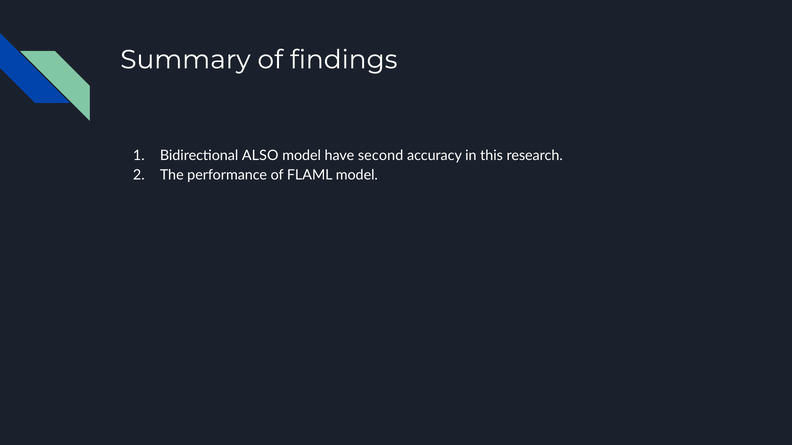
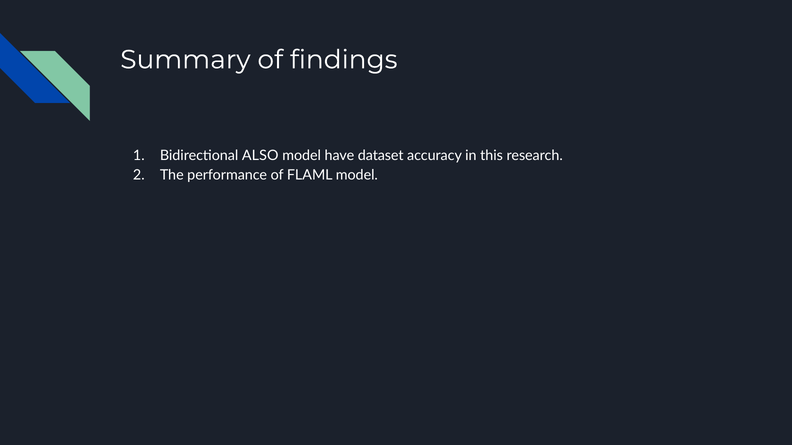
second: second -> dataset
